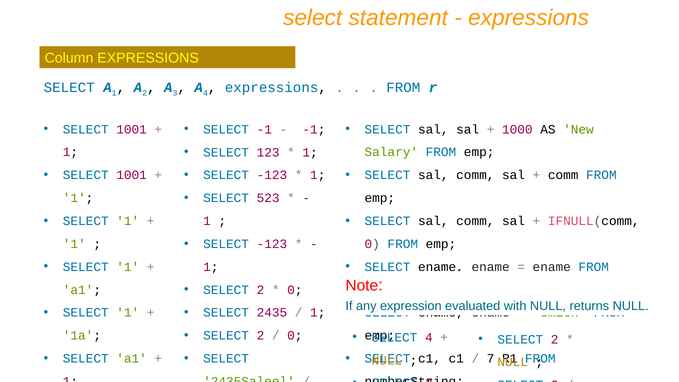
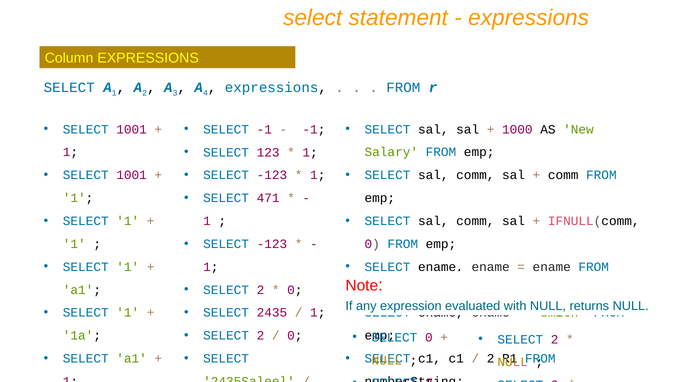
523: 523 -> 471
4 at (429, 337): 4 -> 0
7 at (491, 359): 7 -> 2
